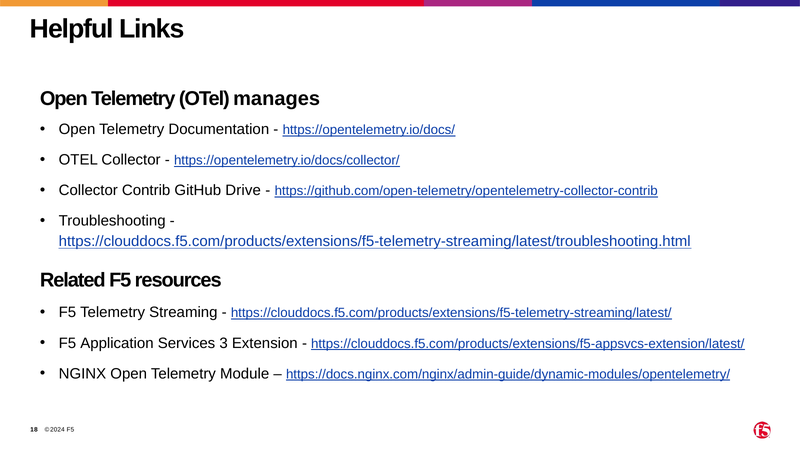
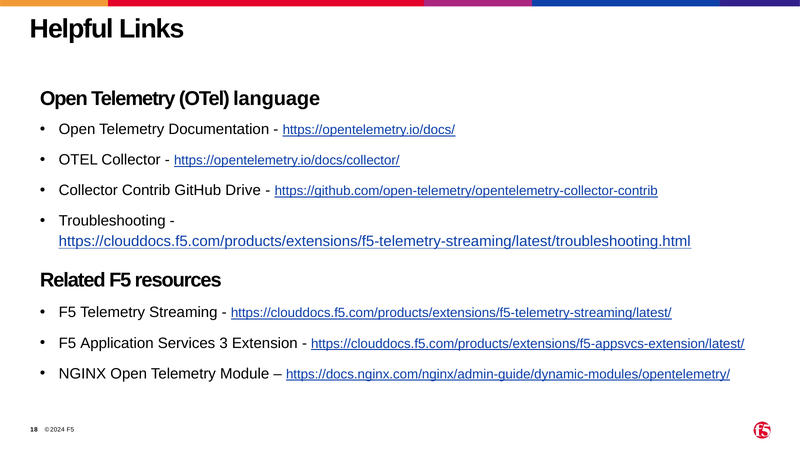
manages: manages -> language
